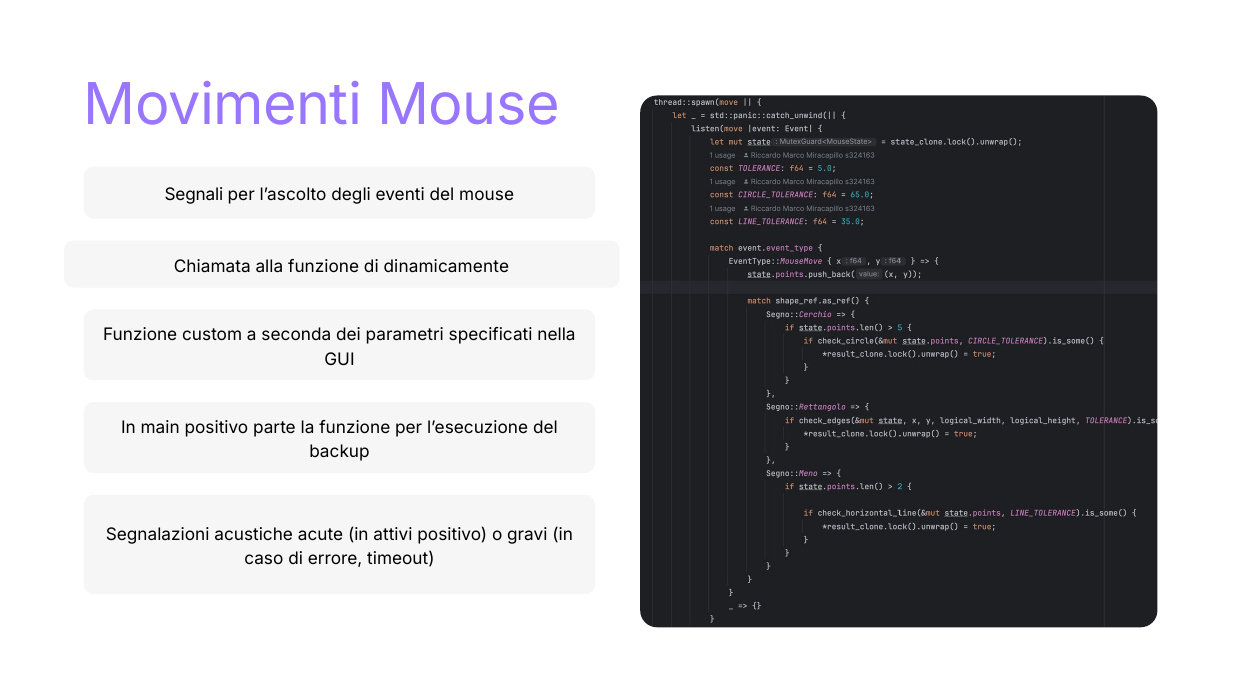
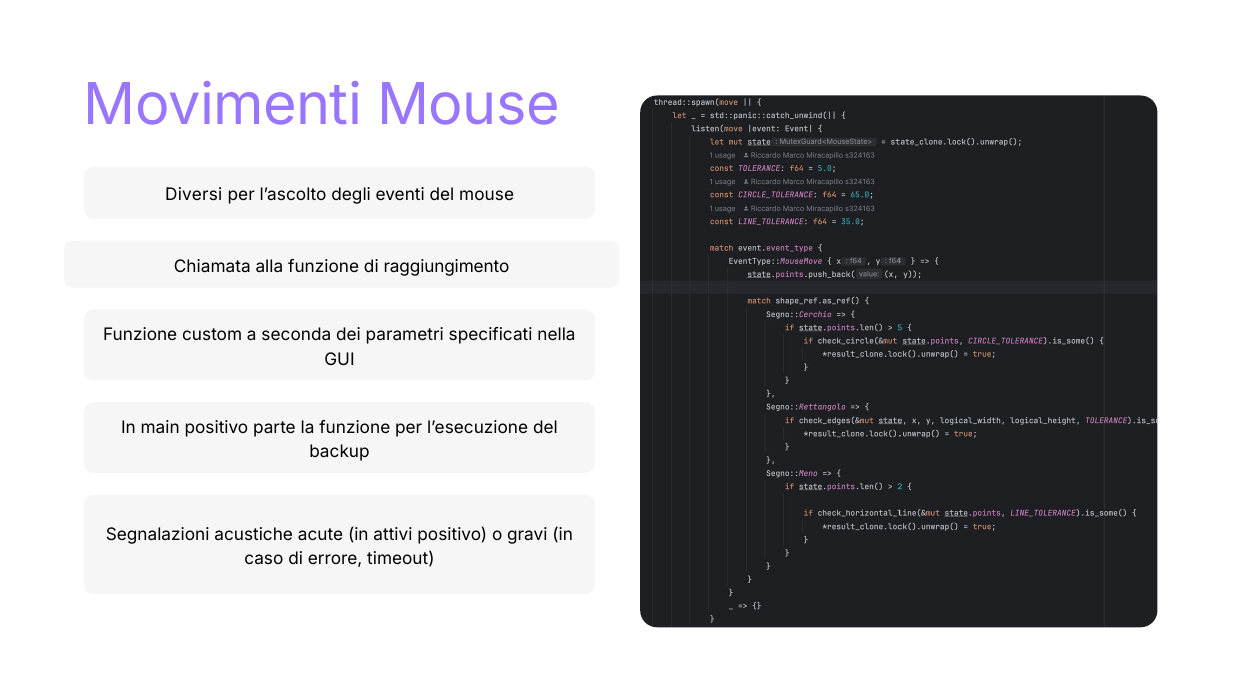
Segnali: Segnali -> Diversi
dinamicamente: dinamicamente -> raggiungimento
